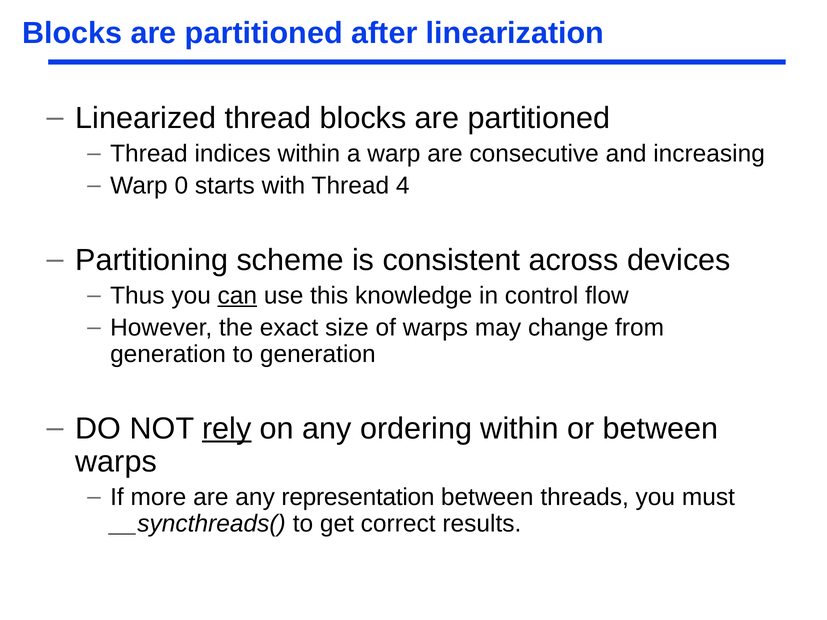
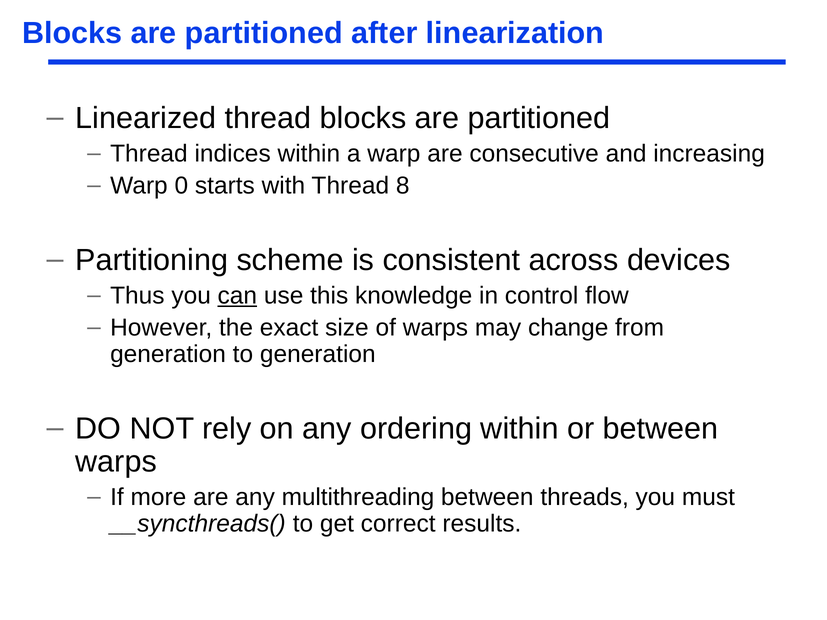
4: 4 -> 8
rely underline: present -> none
representation: representation -> multithreading
